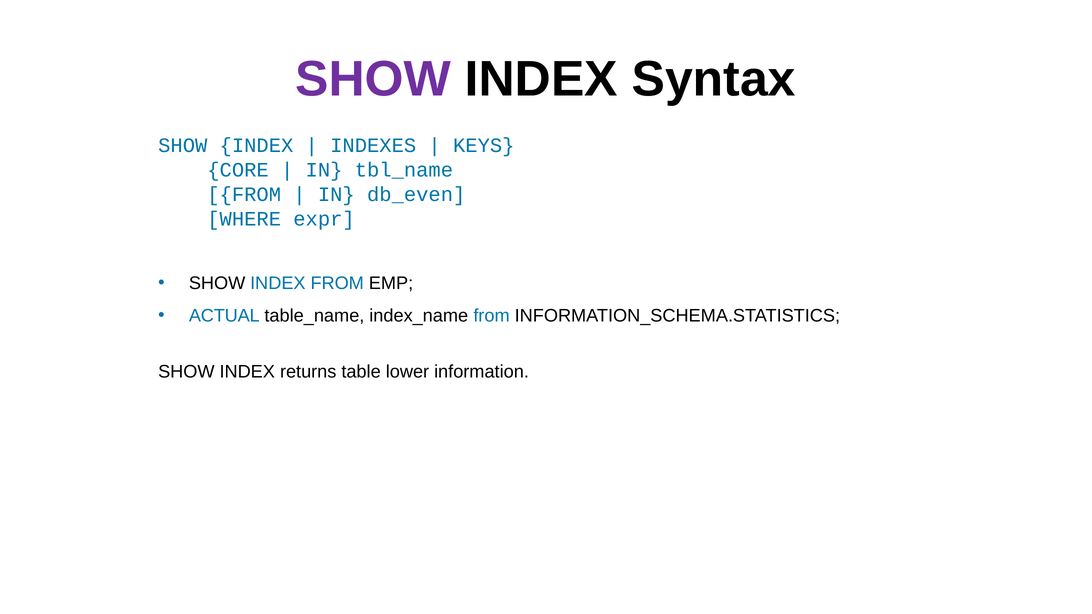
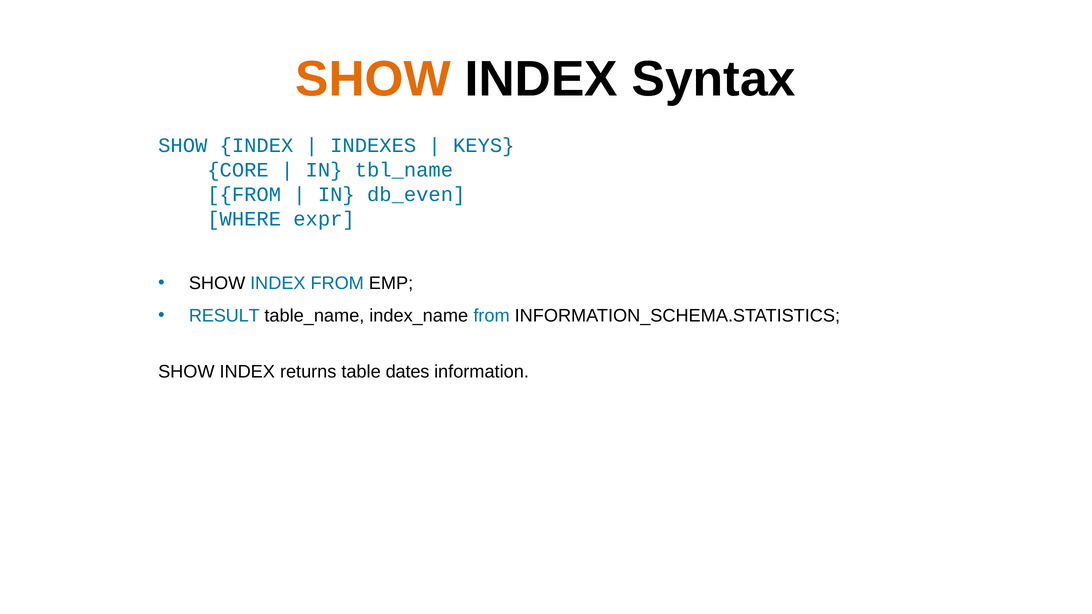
SHOW at (373, 79) colour: purple -> orange
ACTUAL: ACTUAL -> RESULT
lower: lower -> dates
